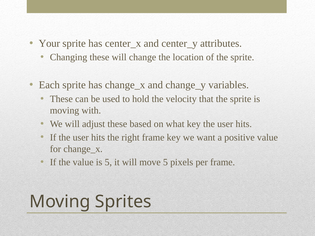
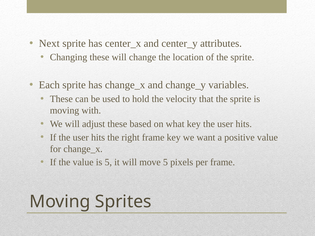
Your: Your -> Next
